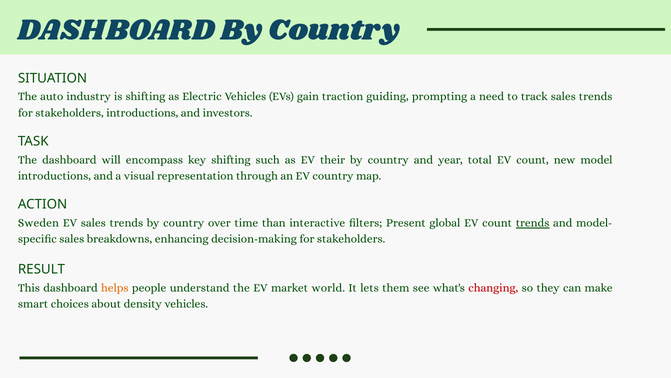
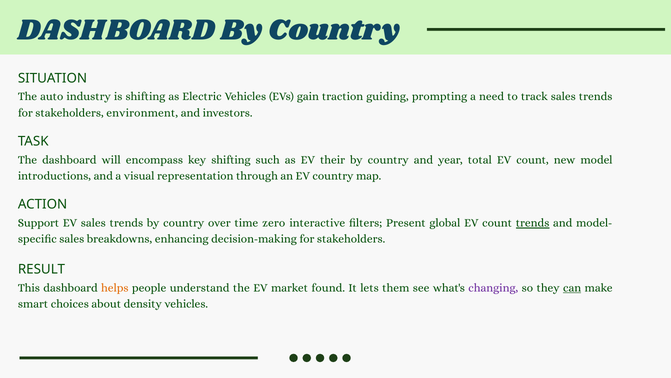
stakeholders introductions: introductions -> environment
Sweden: Sweden -> Support
than: than -> zero
world: world -> found
changing colour: red -> purple
can underline: none -> present
